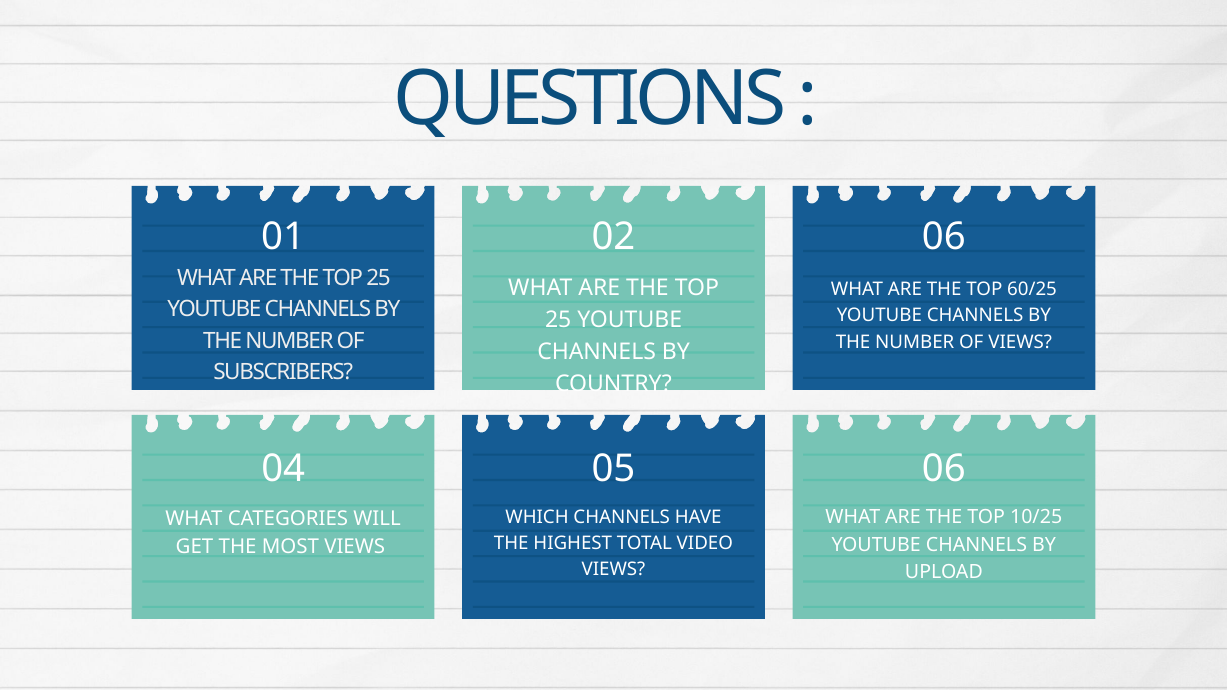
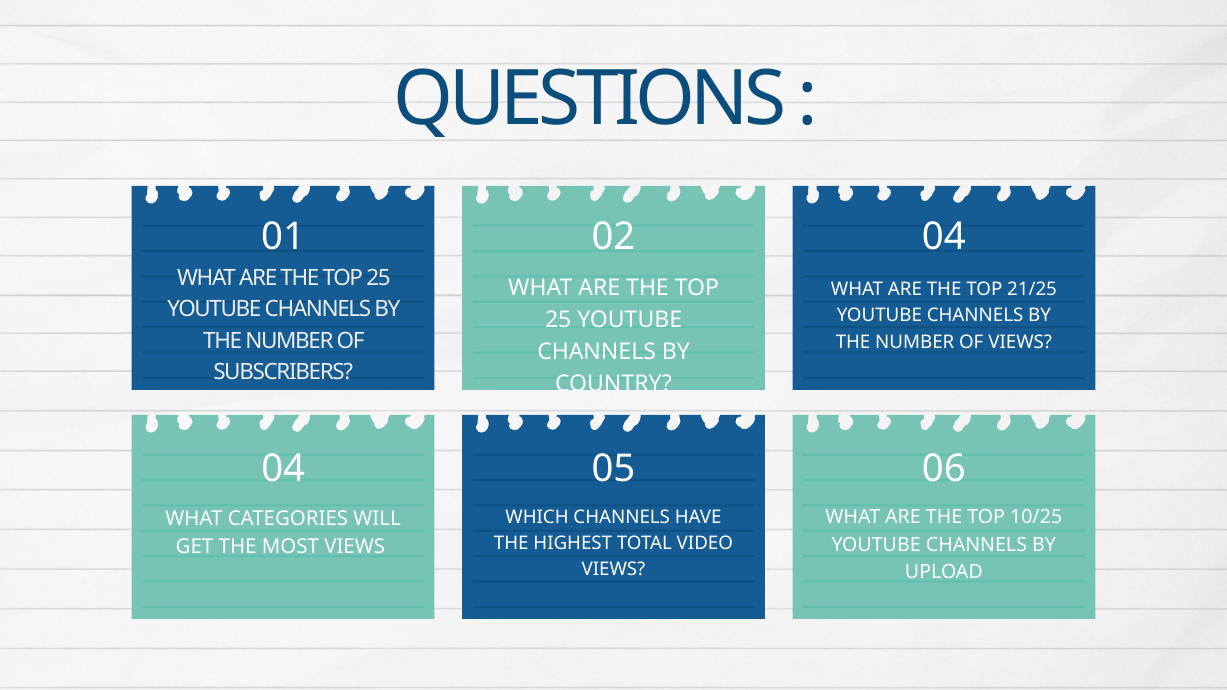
02 06: 06 -> 04
60/25: 60/25 -> 21/25
